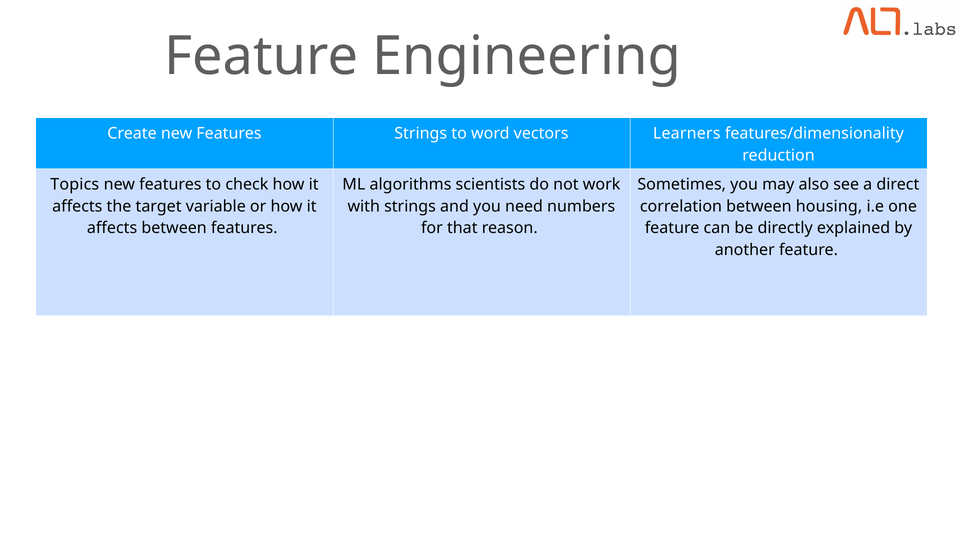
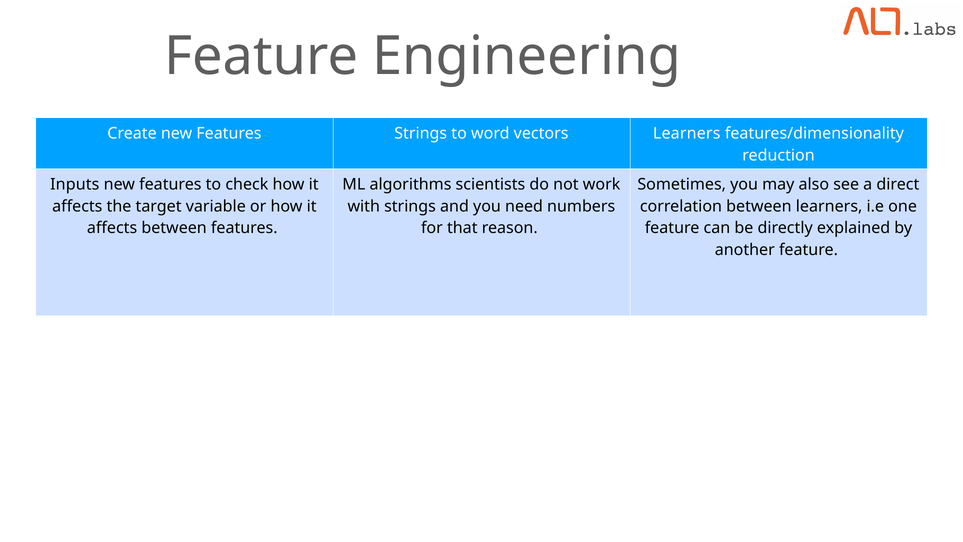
Topics: Topics -> Inputs
between housing: housing -> learners
